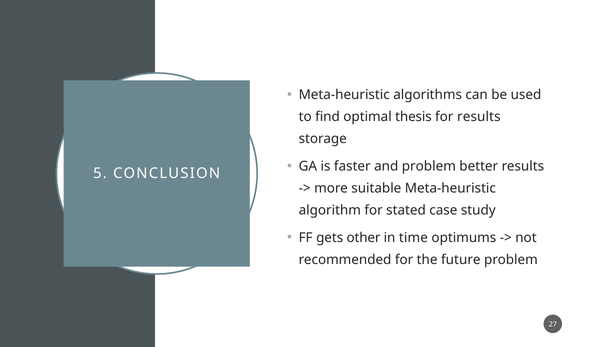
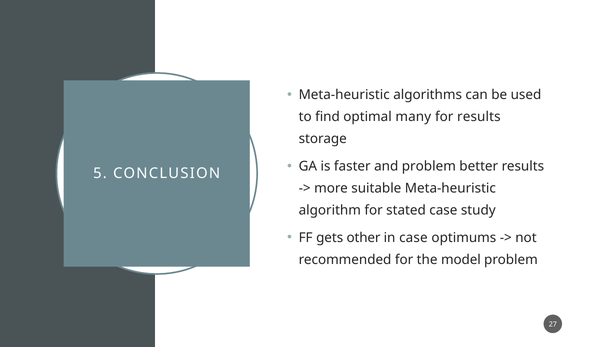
thesis: thesis -> many
in time: time -> case
future: future -> model
